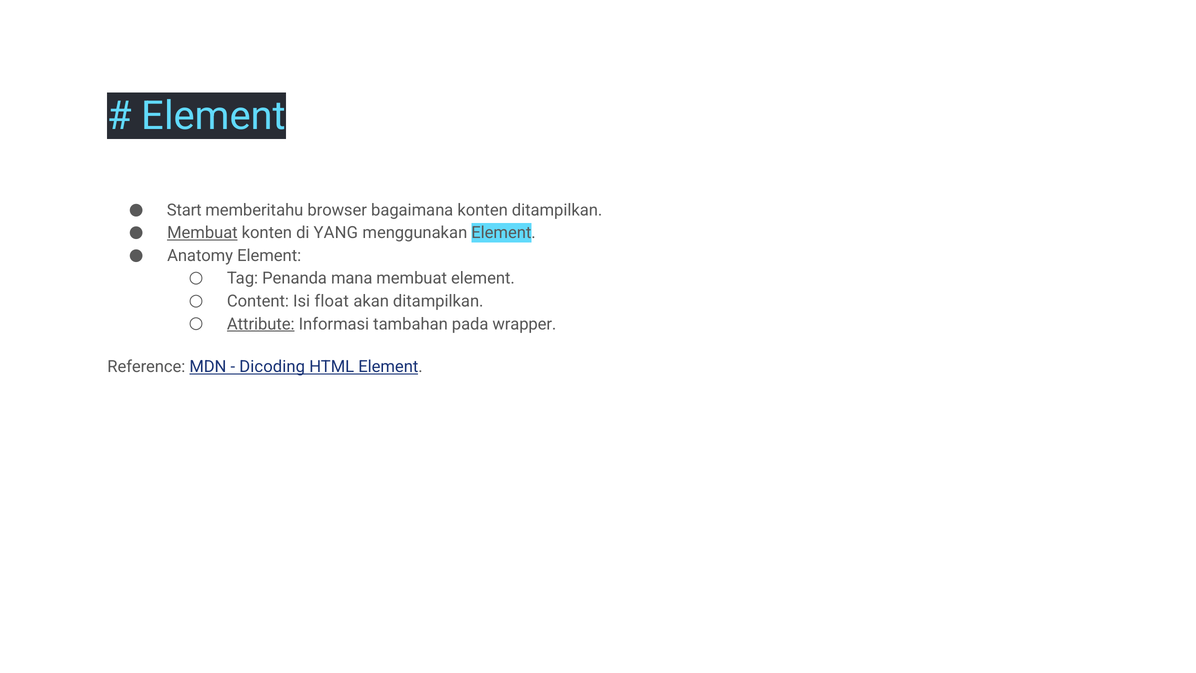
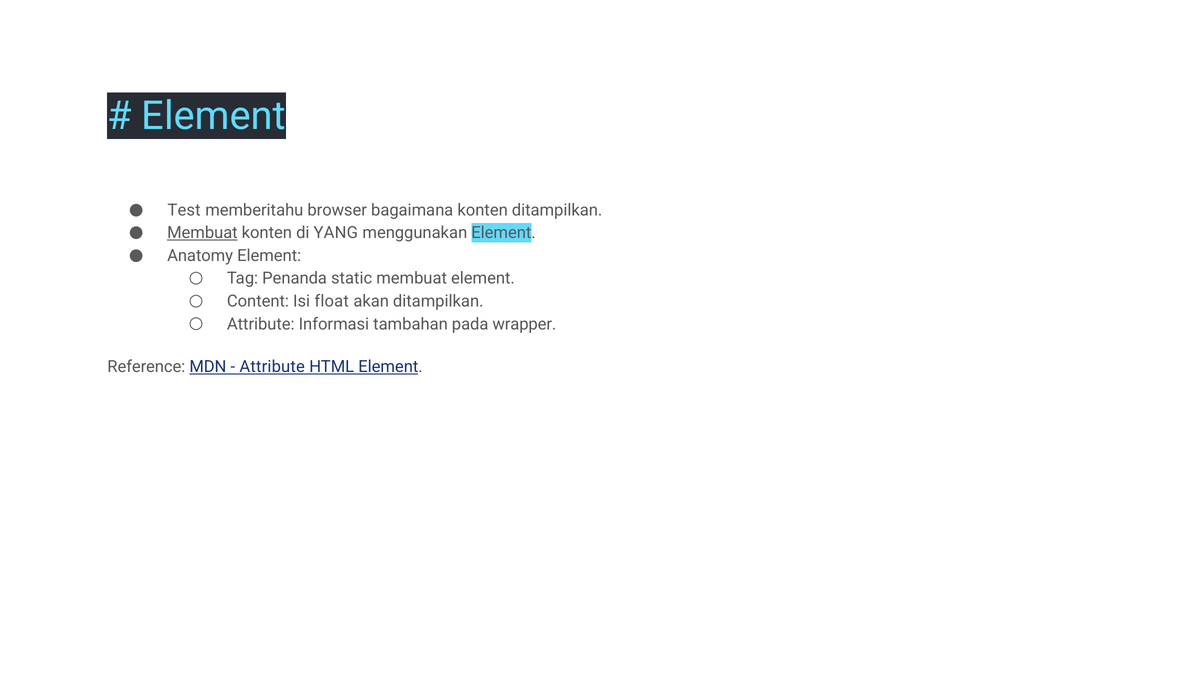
Start: Start -> Test
mana: mana -> static
Attribute at (261, 324) underline: present -> none
Dicoding at (272, 367): Dicoding -> Attribute
